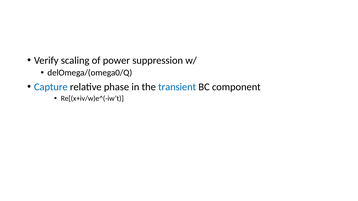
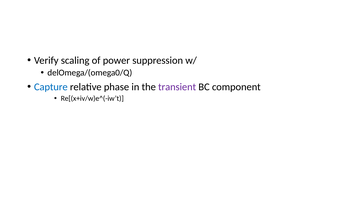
transient colour: blue -> purple
